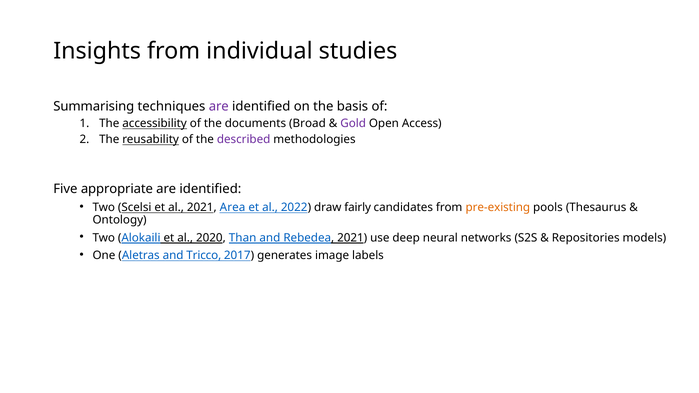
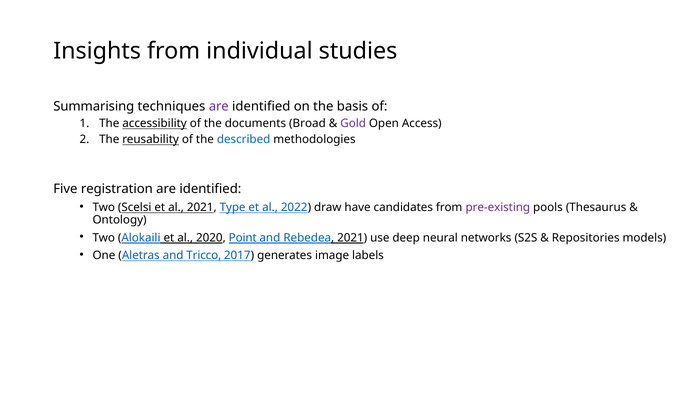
described colour: purple -> blue
appropriate: appropriate -> registration
Area: Area -> Type
fairly: fairly -> have
pre-existing colour: orange -> purple
Than: Than -> Point
